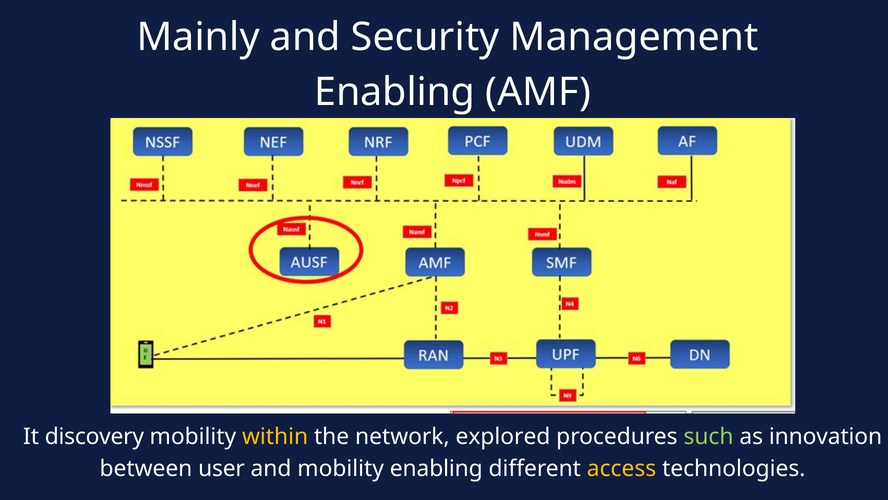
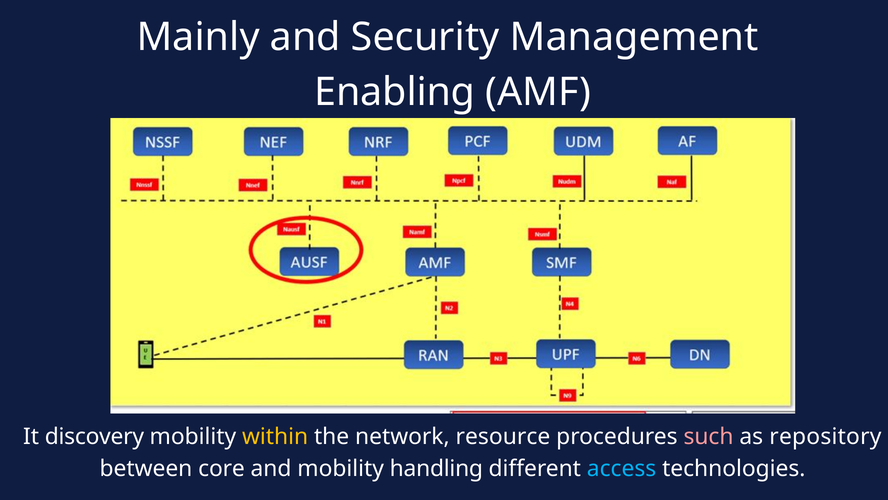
explored: explored -> resource
such colour: light green -> pink
innovation: innovation -> repository
user: user -> core
mobility enabling: enabling -> handling
access colour: yellow -> light blue
